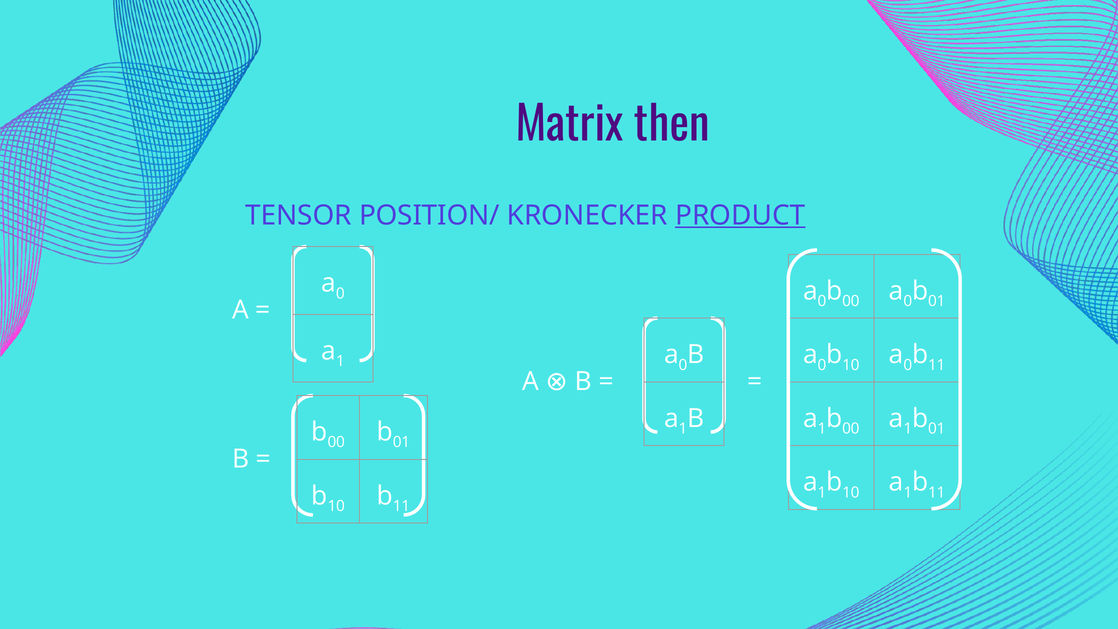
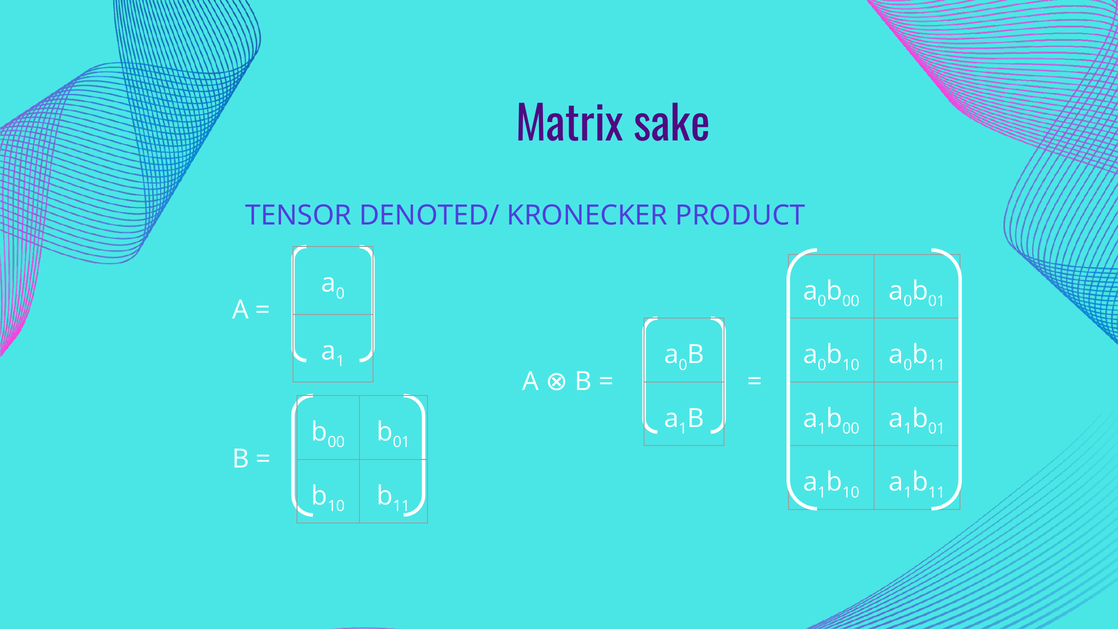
then: then -> sake
POSITION/: POSITION/ -> DENOTED/
PRODUCT underline: present -> none
